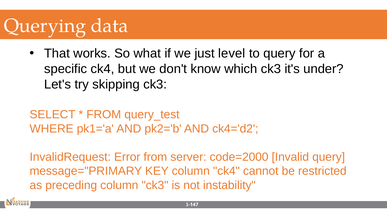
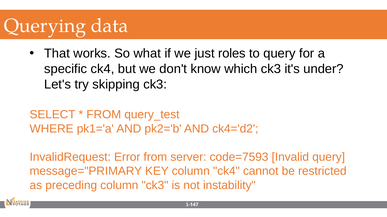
level: level -> roles
code=2000: code=2000 -> code=7593
